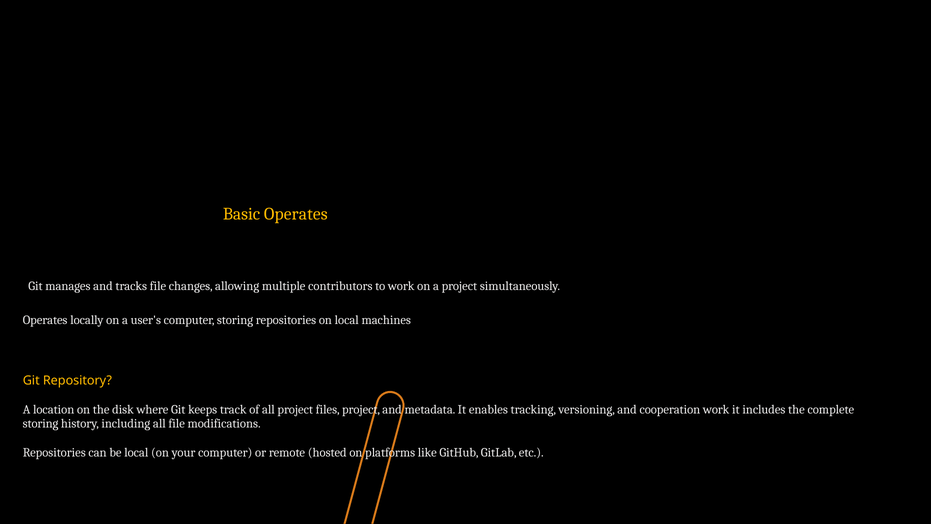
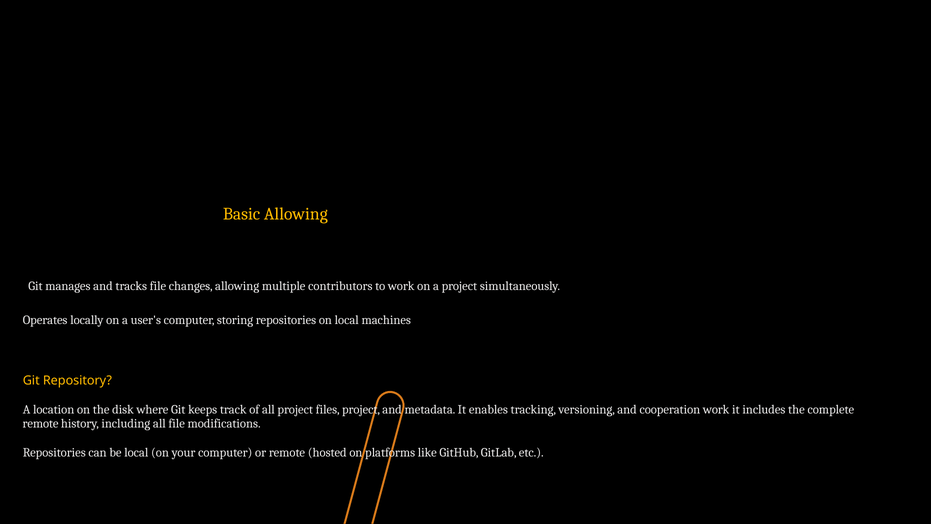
Basic Operates: Operates -> Allowing
storing at (41, 423): storing -> remote
